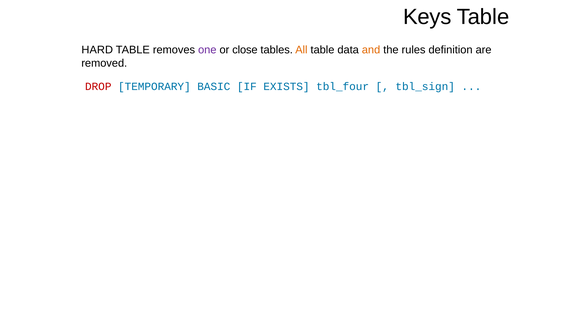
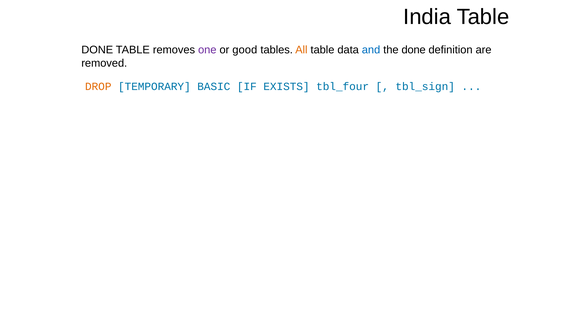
Keys: Keys -> India
HARD at (97, 50): HARD -> DONE
close: close -> good
and colour: orange -> blue
the rules: rules -> done
DROP colour: red -> orange
